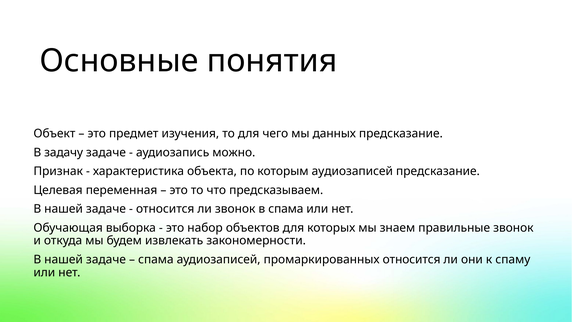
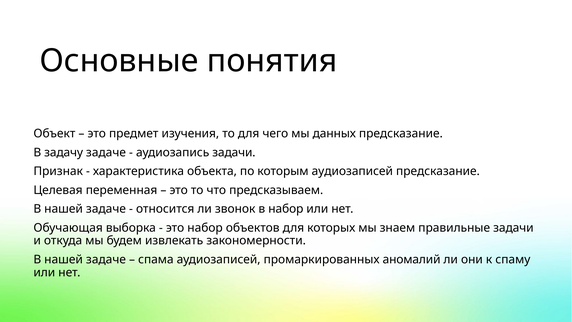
аудиозапись можно: можно -> задачи
в спама: спама -> набор
правильные звонок: звонок -> задачи
промаркированных относится: относится -> аномалий
